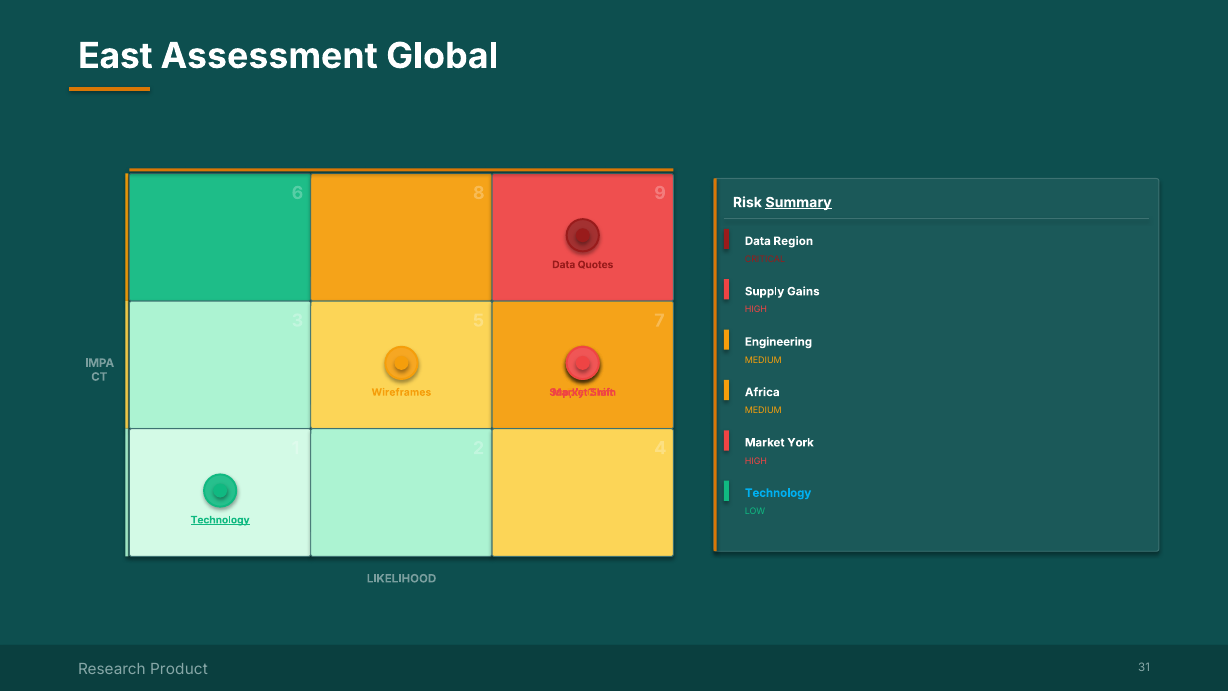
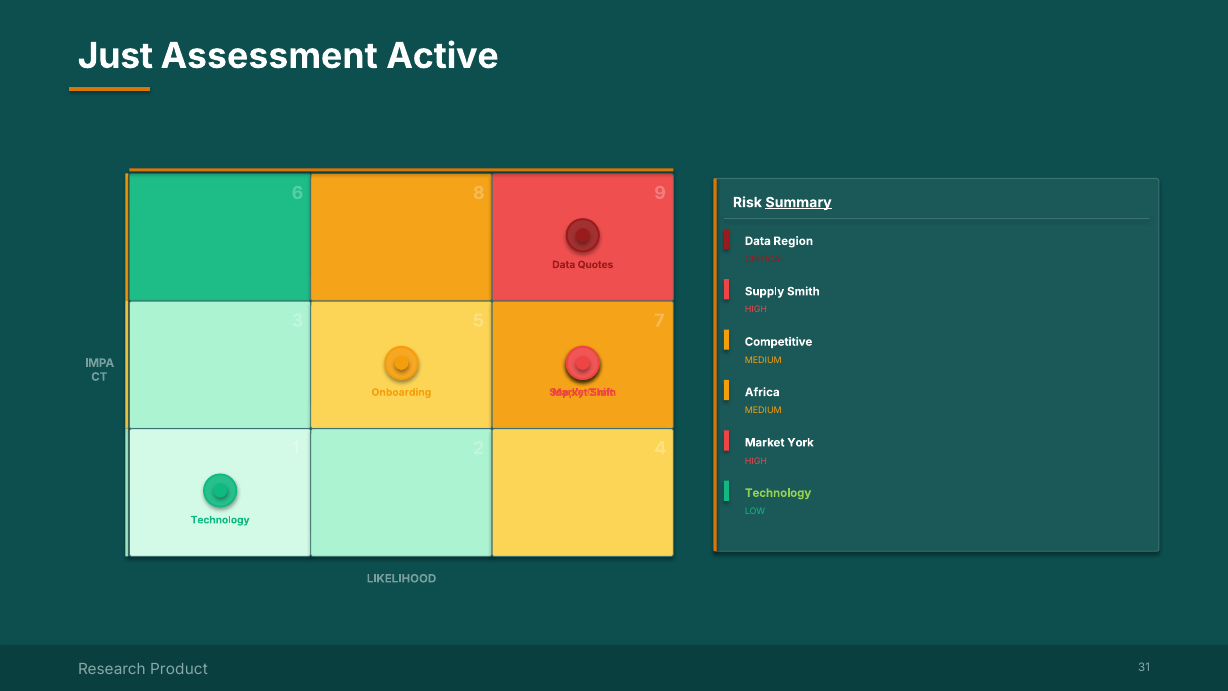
East: East -> Just
Global: Global -> Active
Gains: Gains -> Smith
Engineering: Engineering -> Competitive
Wireframes: Wireframes -> Onboarding
Technology at (778, 493) colour: light blue -> light green
Technology at (220, 520) underline: present -> none
